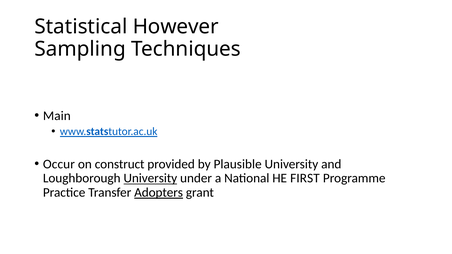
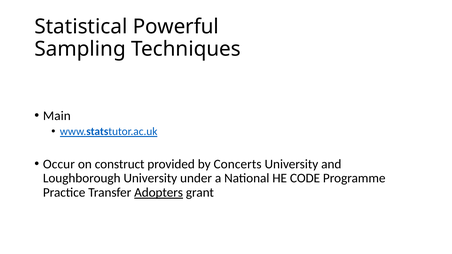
However: However -> Powerful
Plausible: Plausible -> Concerts
University at (150, 178) underline: present -> none
FIRST: FIRST -> CODE
